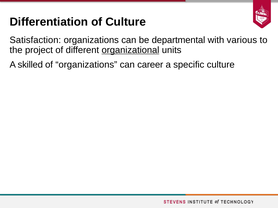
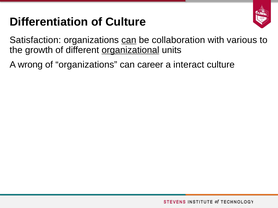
can at (129, 40) underline: none -> present
departmental: departmental -> collaboration
project: project -> growth
skilled: skilled -> wrong
specific: specific -> interact
